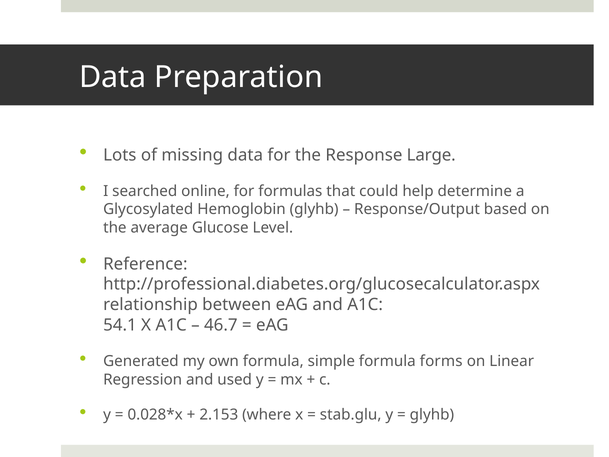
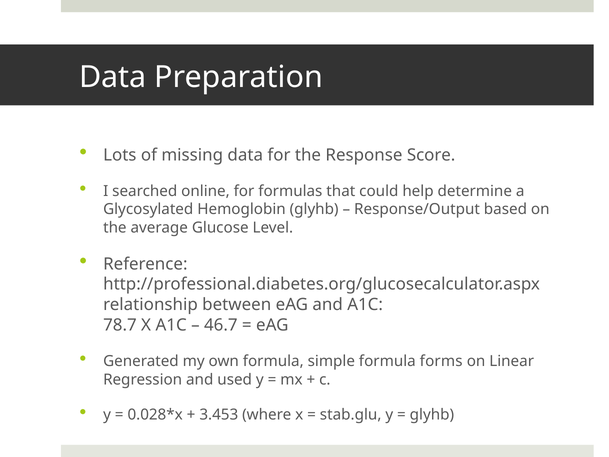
Large: Large -> Score
54.1: 54.1 -> 78.7
2.153: 2.153 -> 3.453
